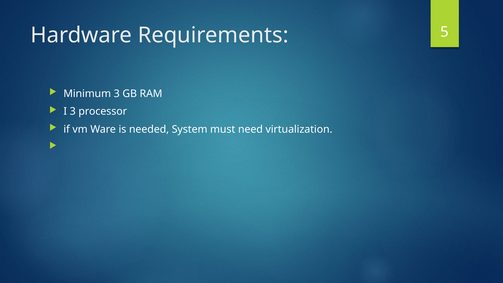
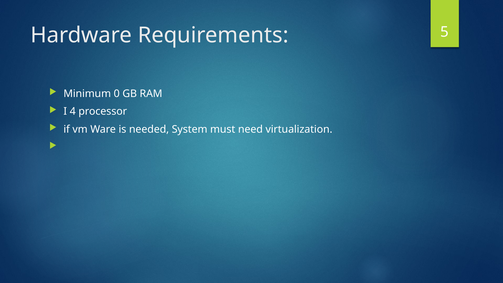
Minimum 3: 3 -> 0
I 3: 3 -> 4
